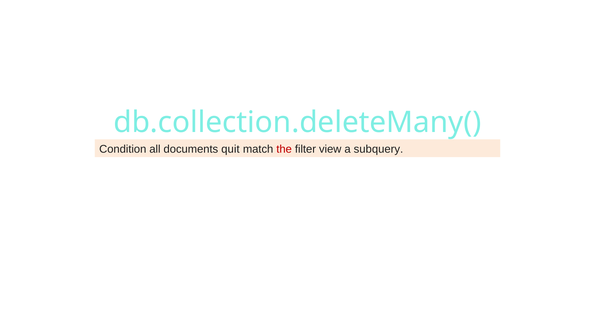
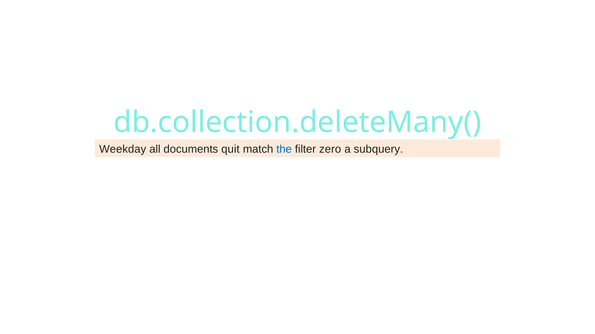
Condition: Condition -> Weekday
the colour: red -> blue
view: view -> zero
